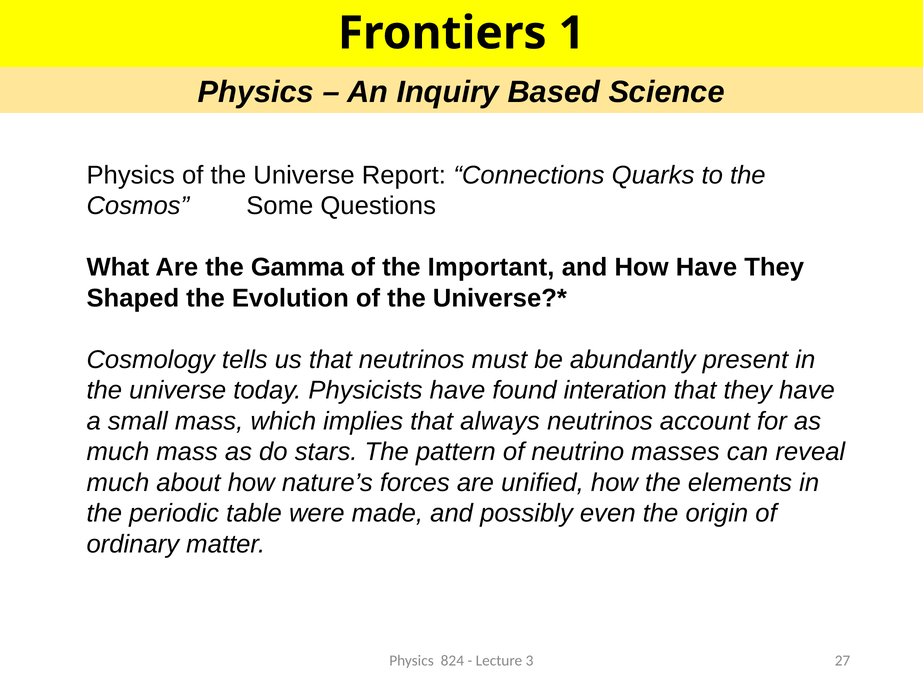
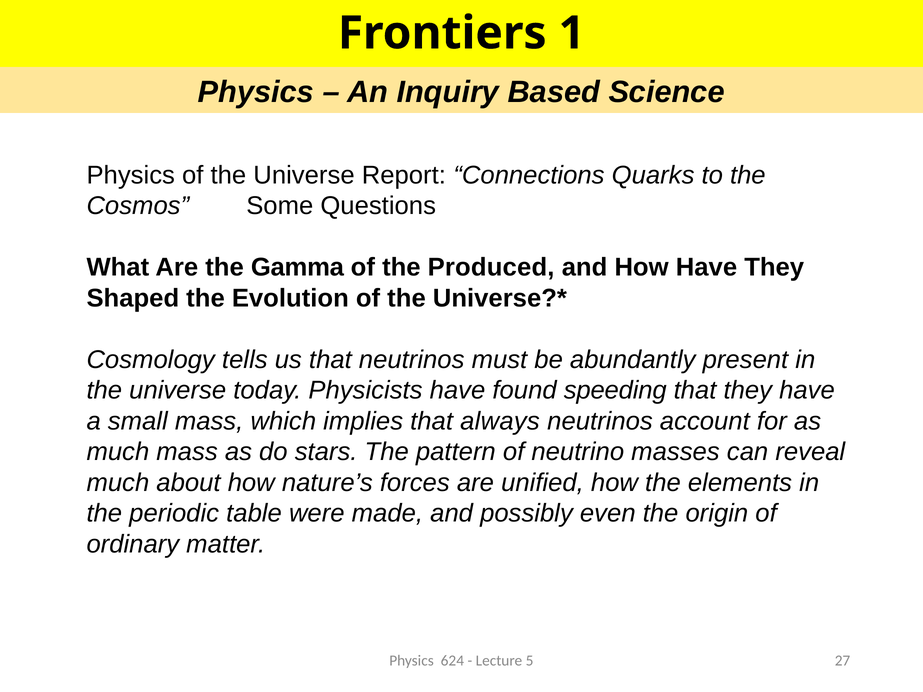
Important: Important -> Produced
interation: interation -> speeding
824: 824 -> 624
3: 3 -> 5
